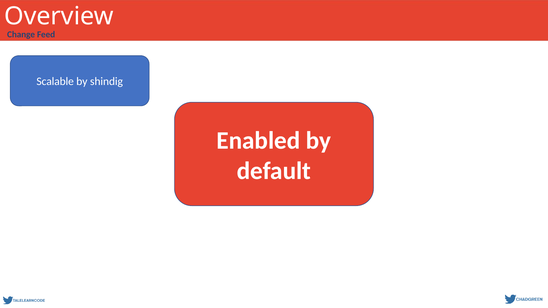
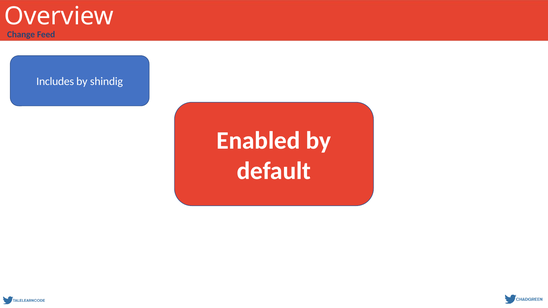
Scalable: Scalable -> Includes
